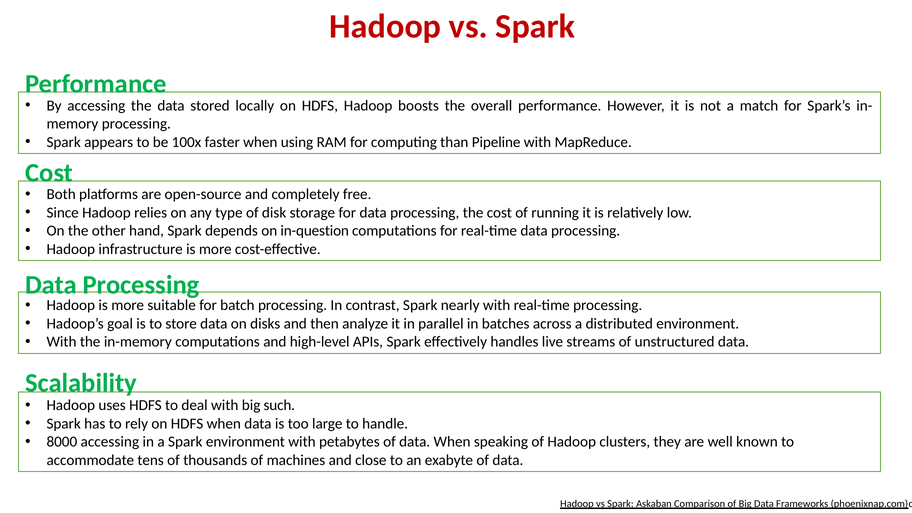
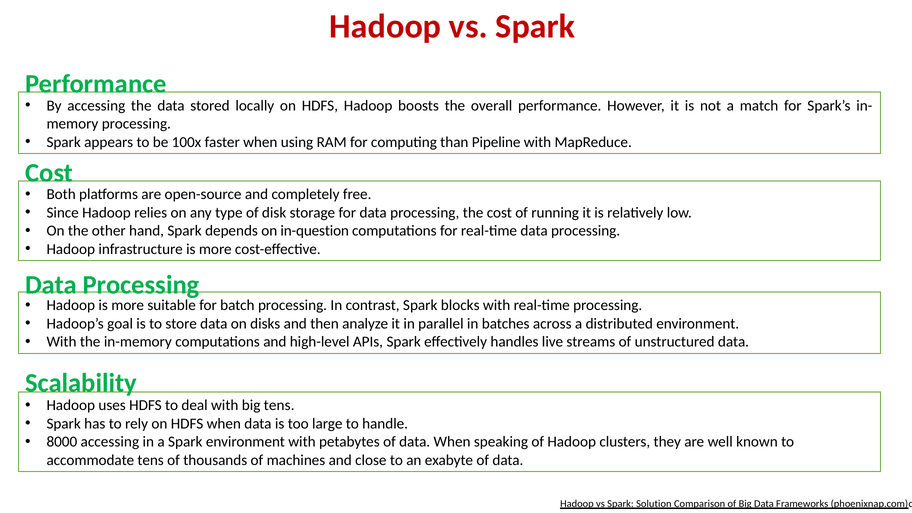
nearly: nearly -> blocks
big such: such -> tens
Askaban: Askaban -> Solution
